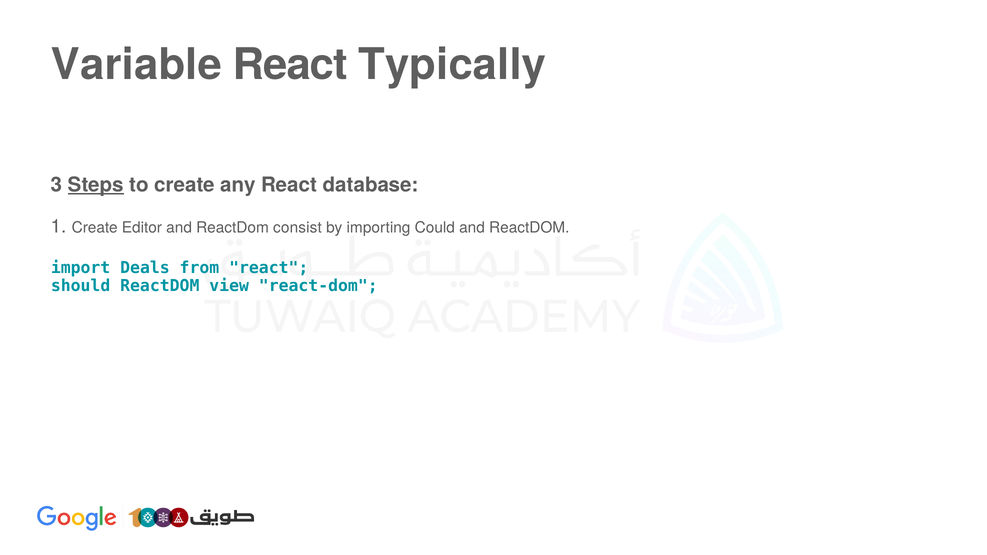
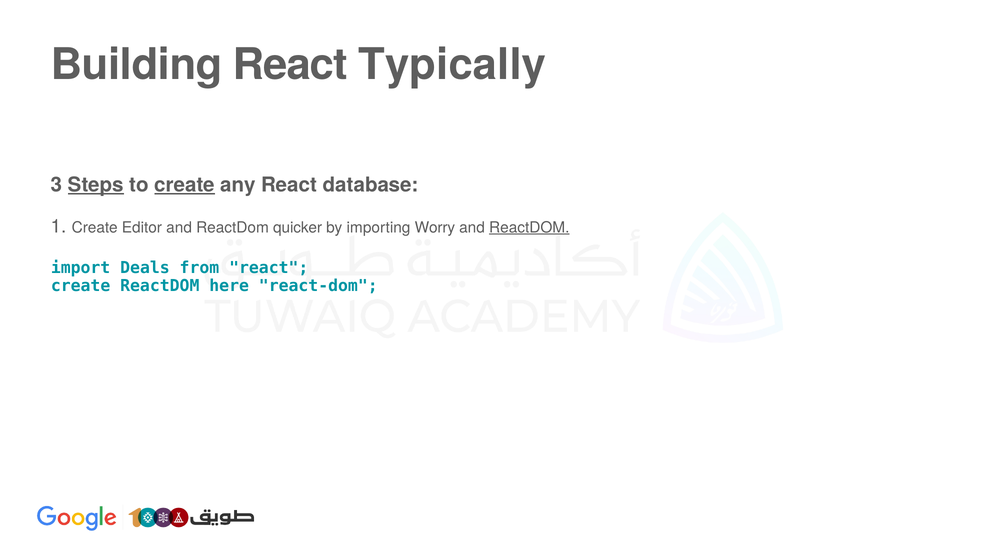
Variable: Variable -> Building
create at (185, 185) underline: none -> present
consist: consist -> quicker
Could: Could -> Worry
ReactDOM at (529, 228) underline: none -> present
should at (81, 286): should -> create
view: view -> here
